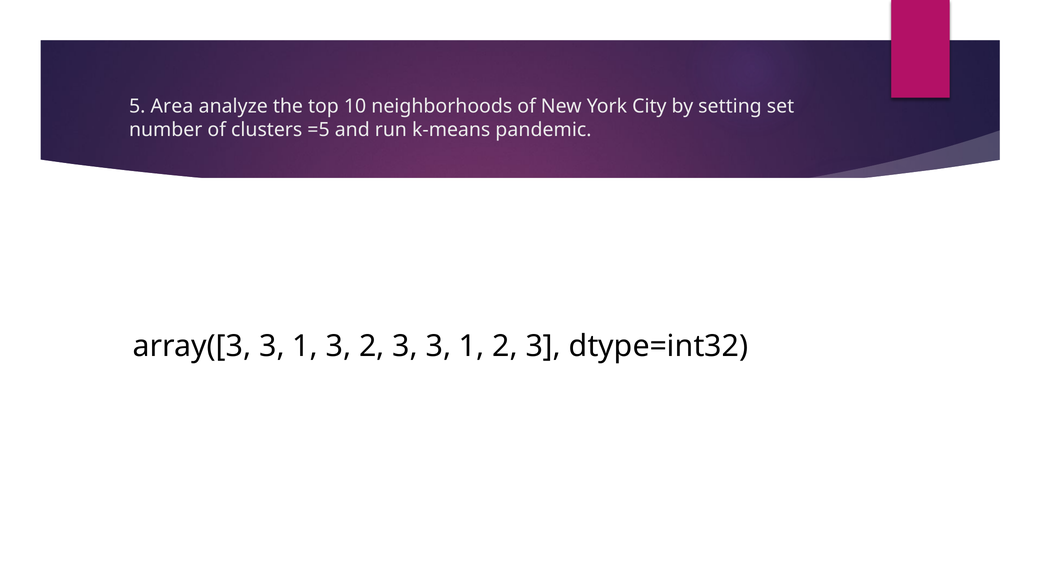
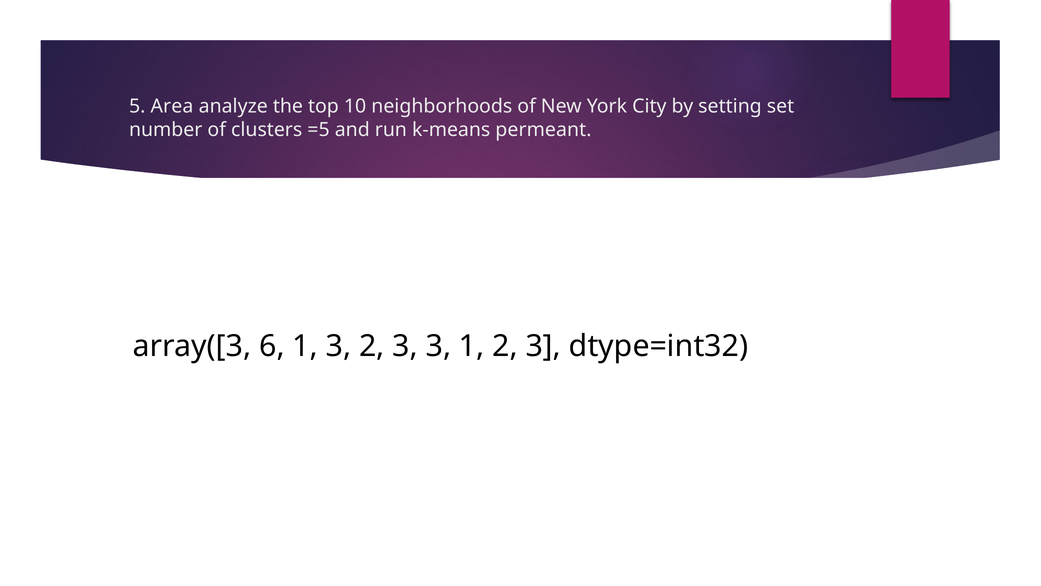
pandemic: pandemic -> permeant
array([3 3: 3 -> 6
